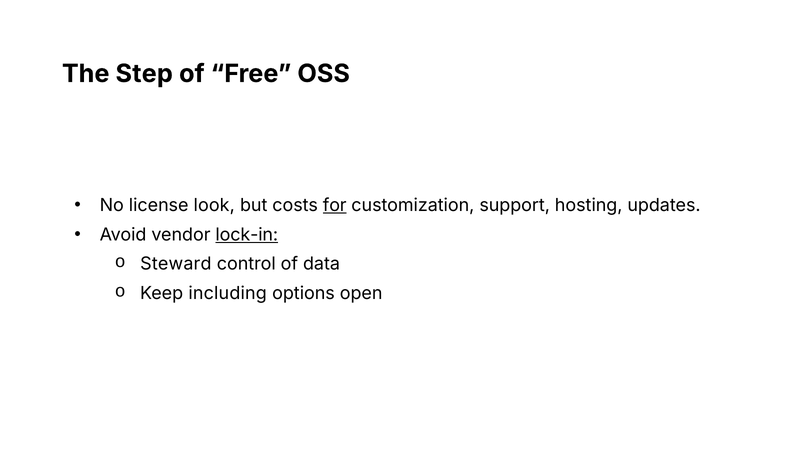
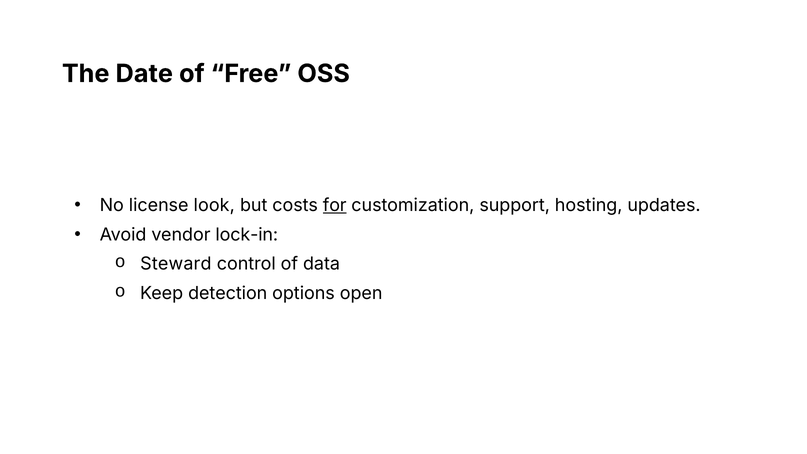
Step: Step -> Date
lock-in underline: present -> none
including: including -> detection
